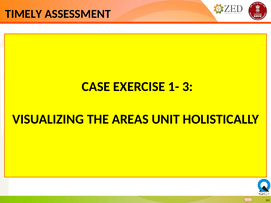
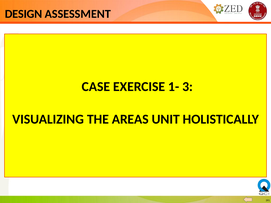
TIMELY: TIMELY -> DESIGN
